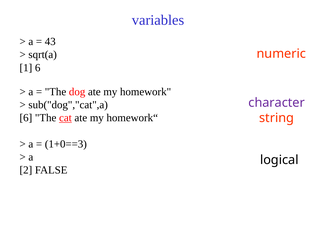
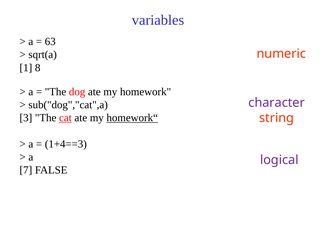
43: 43 -> 63
1 6: 6 -> 8
6 at (26, 118): 6 -> 3
homework“ underline: none -> present
1+0==3: 1+0==3 -> 1+4==3
logical colour: black -> purple
2: 2 -> 7
